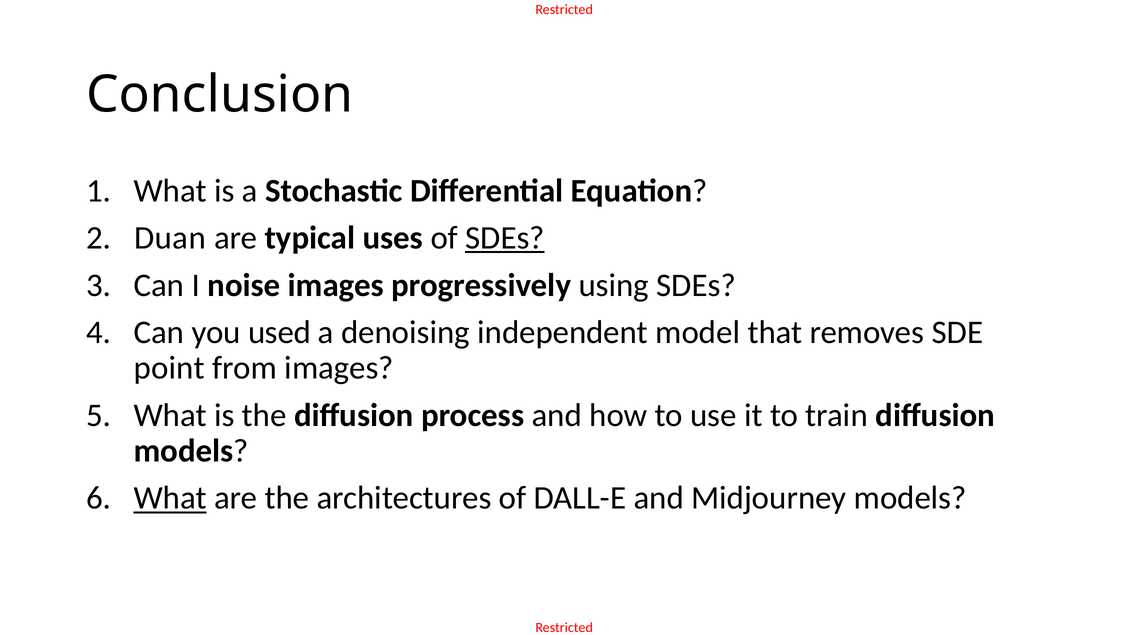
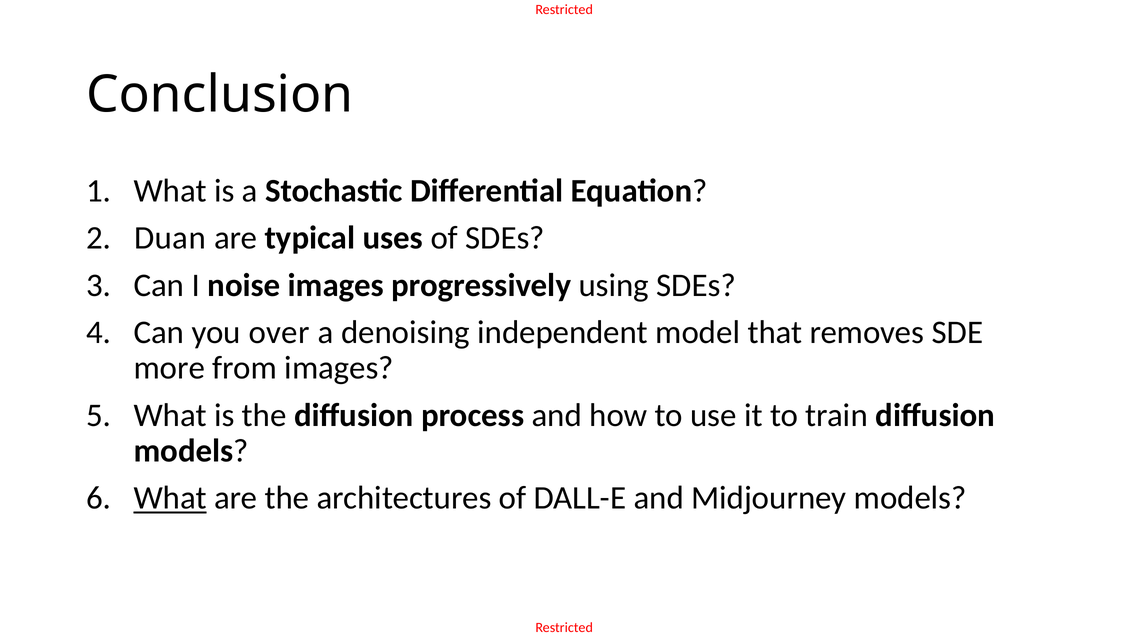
SDEs at (505, 238) underline: present -> none
used: used -> over
point: point -> more
